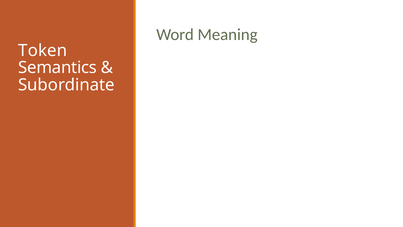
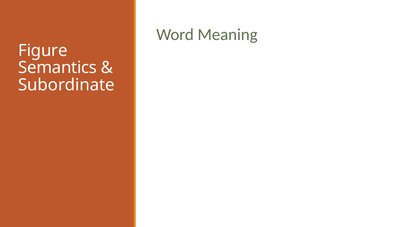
Token: Token -> Figure
